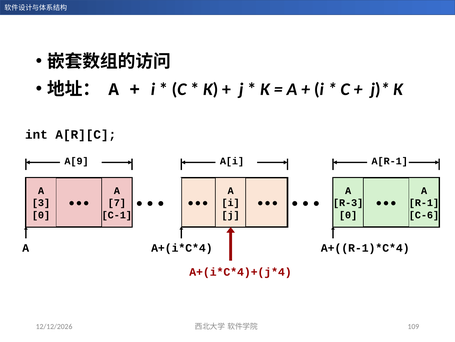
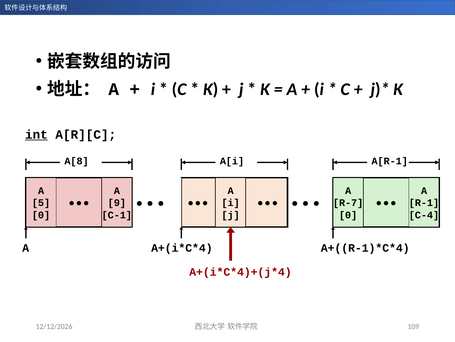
int underline: none -> present
A[9: A[9 -> A[8
3: 3 -> 5
7: 7 -> 9
R-3: R-3 -> R-7
C-6: C-6 -> C-4
